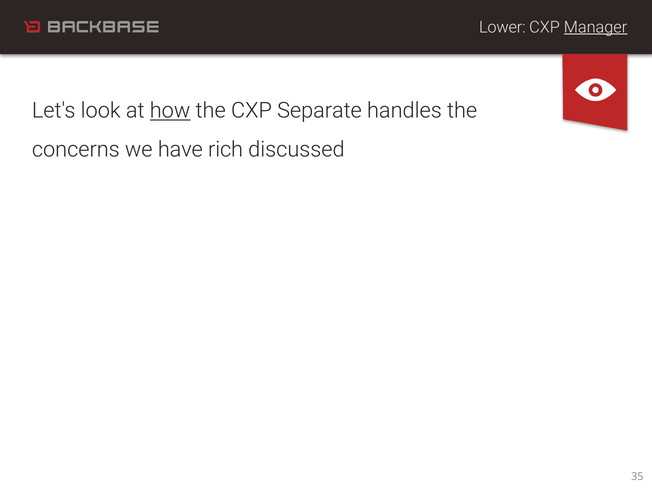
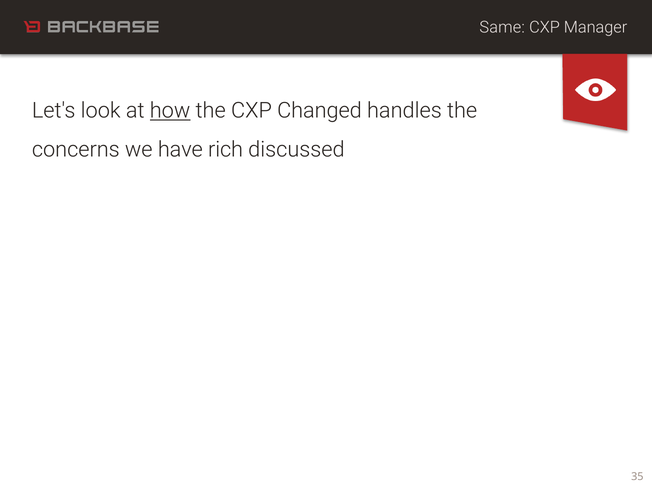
Lower: Lower -> Same
Manager underline: present -> none
Separate: Separate -> Changed
